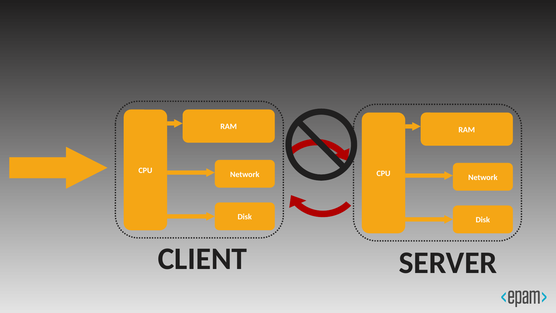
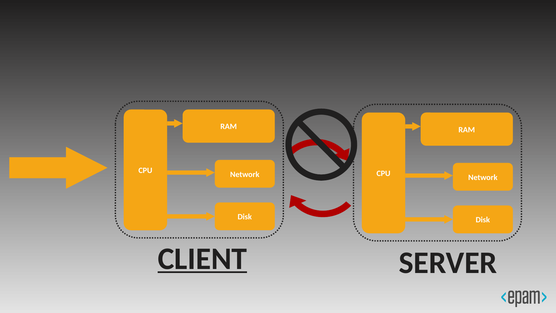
CLIENT underline: none -> present
